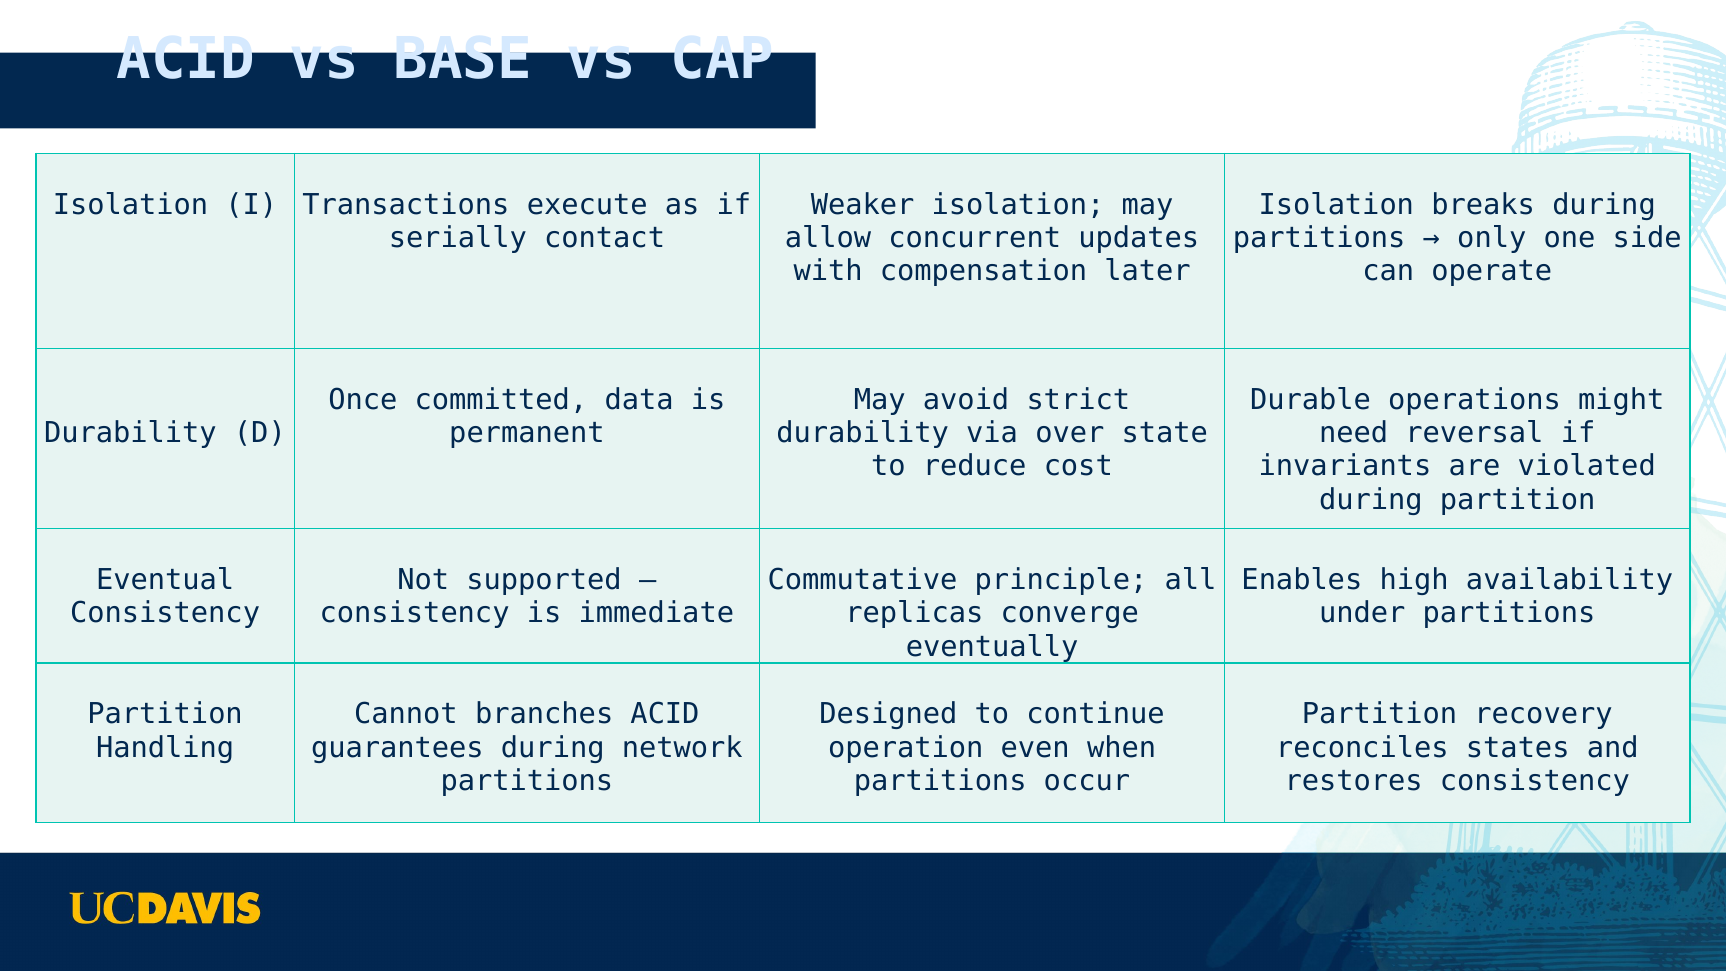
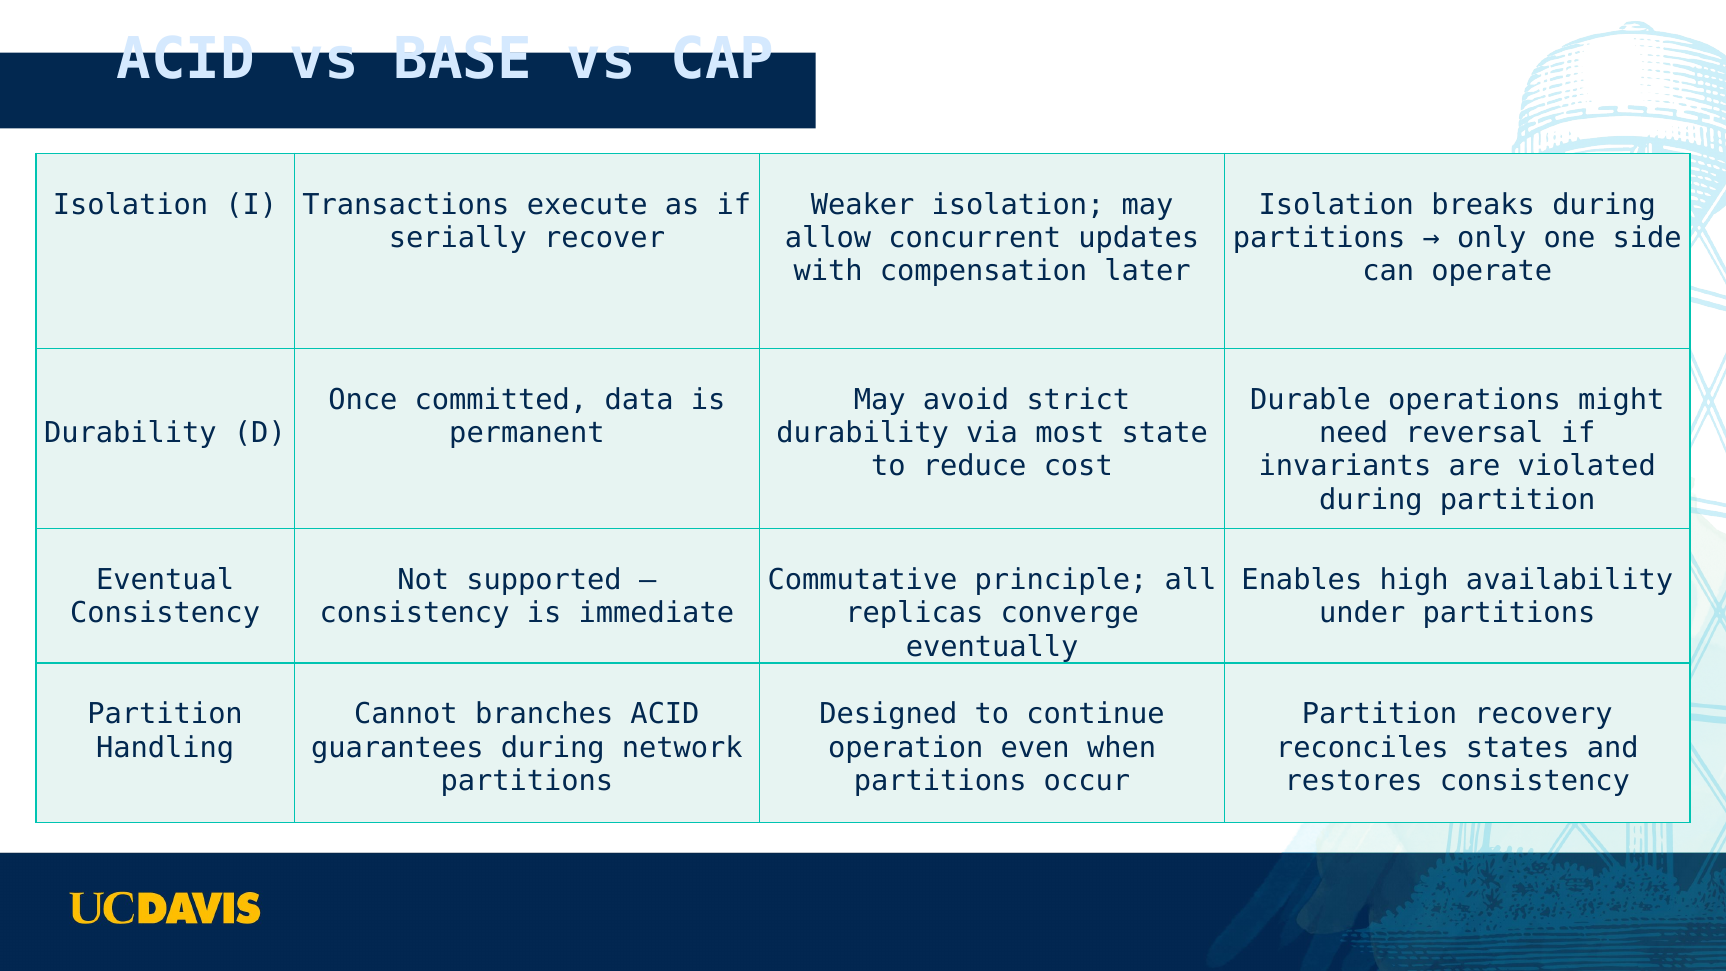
contact: contact -> recover
over: over -> most
